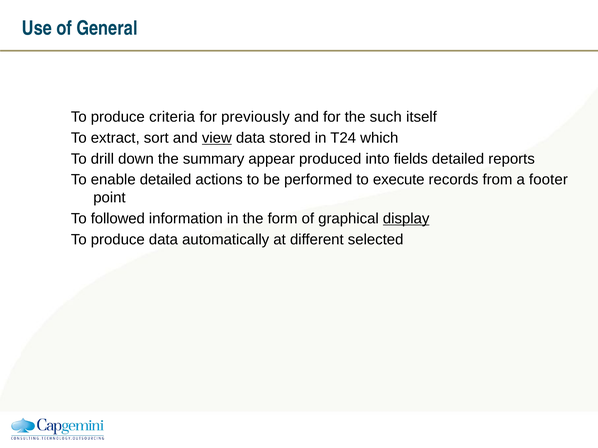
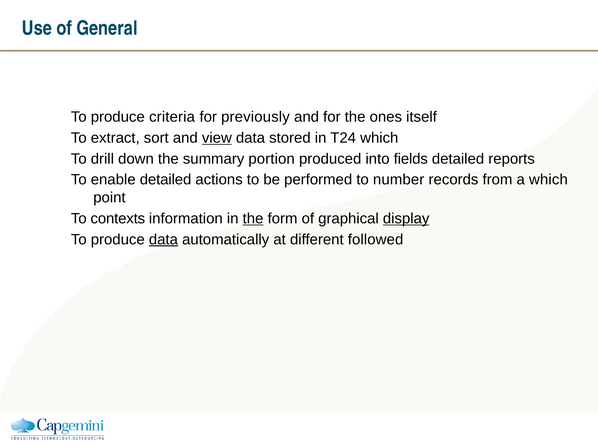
such: such -> ones
appear: appear -> portion
execute: execute -> number
a footer: footer -> which
followed: followed -> contexts
the at (253, 219) underline: none -> present
data at (163, 240) underline: none -> present
selected: selected -> followed
